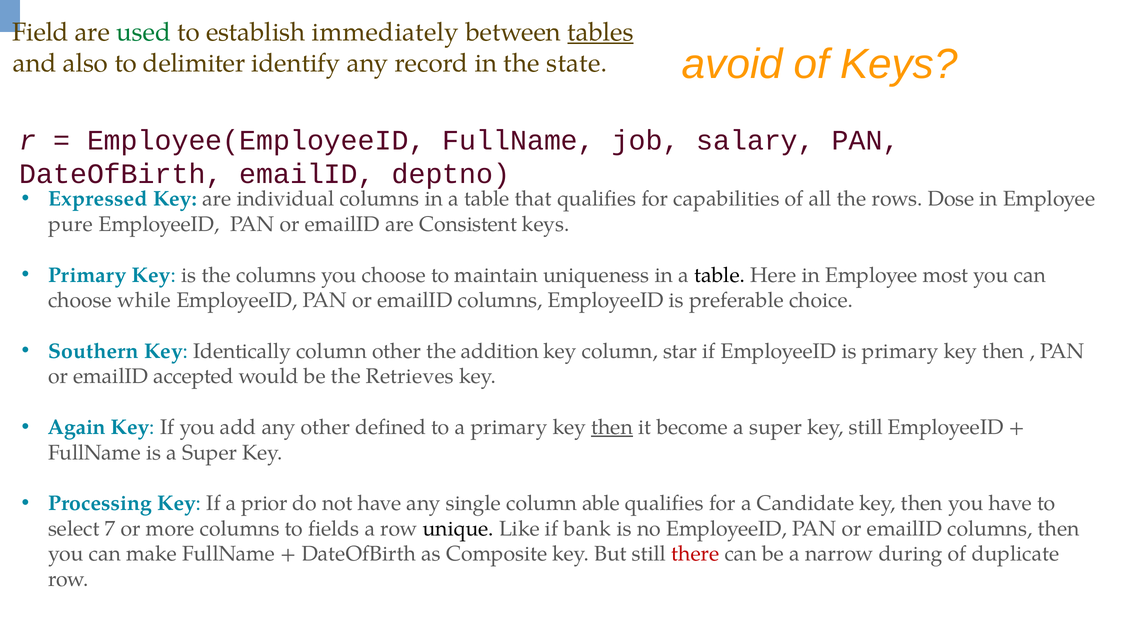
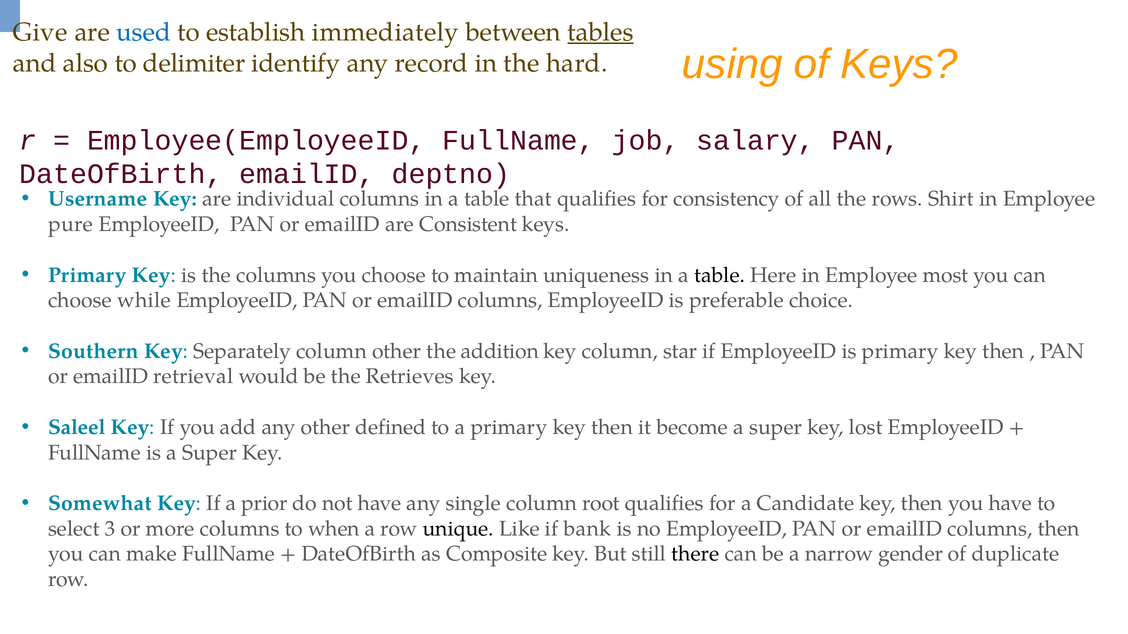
Field: Field -> Give
used colour: green -> blue
avoid: avoid -> using
state: state -> hard
Expressed: Expressed -> Username
capabilities: capabilities -> consistency
Dose: Dose -> Shirt
Identically: Identically -> Separately
accepted: accepted -> retrieval
Again: Again -> Saleel
then at (612, 428) underline: present -> none
key still: still -> lost
Processing: Processing -> Somewhat
able: able -> root
7: 7 -> 3
fields: fields -> when
there colour: red -> black
during: during -> gender
